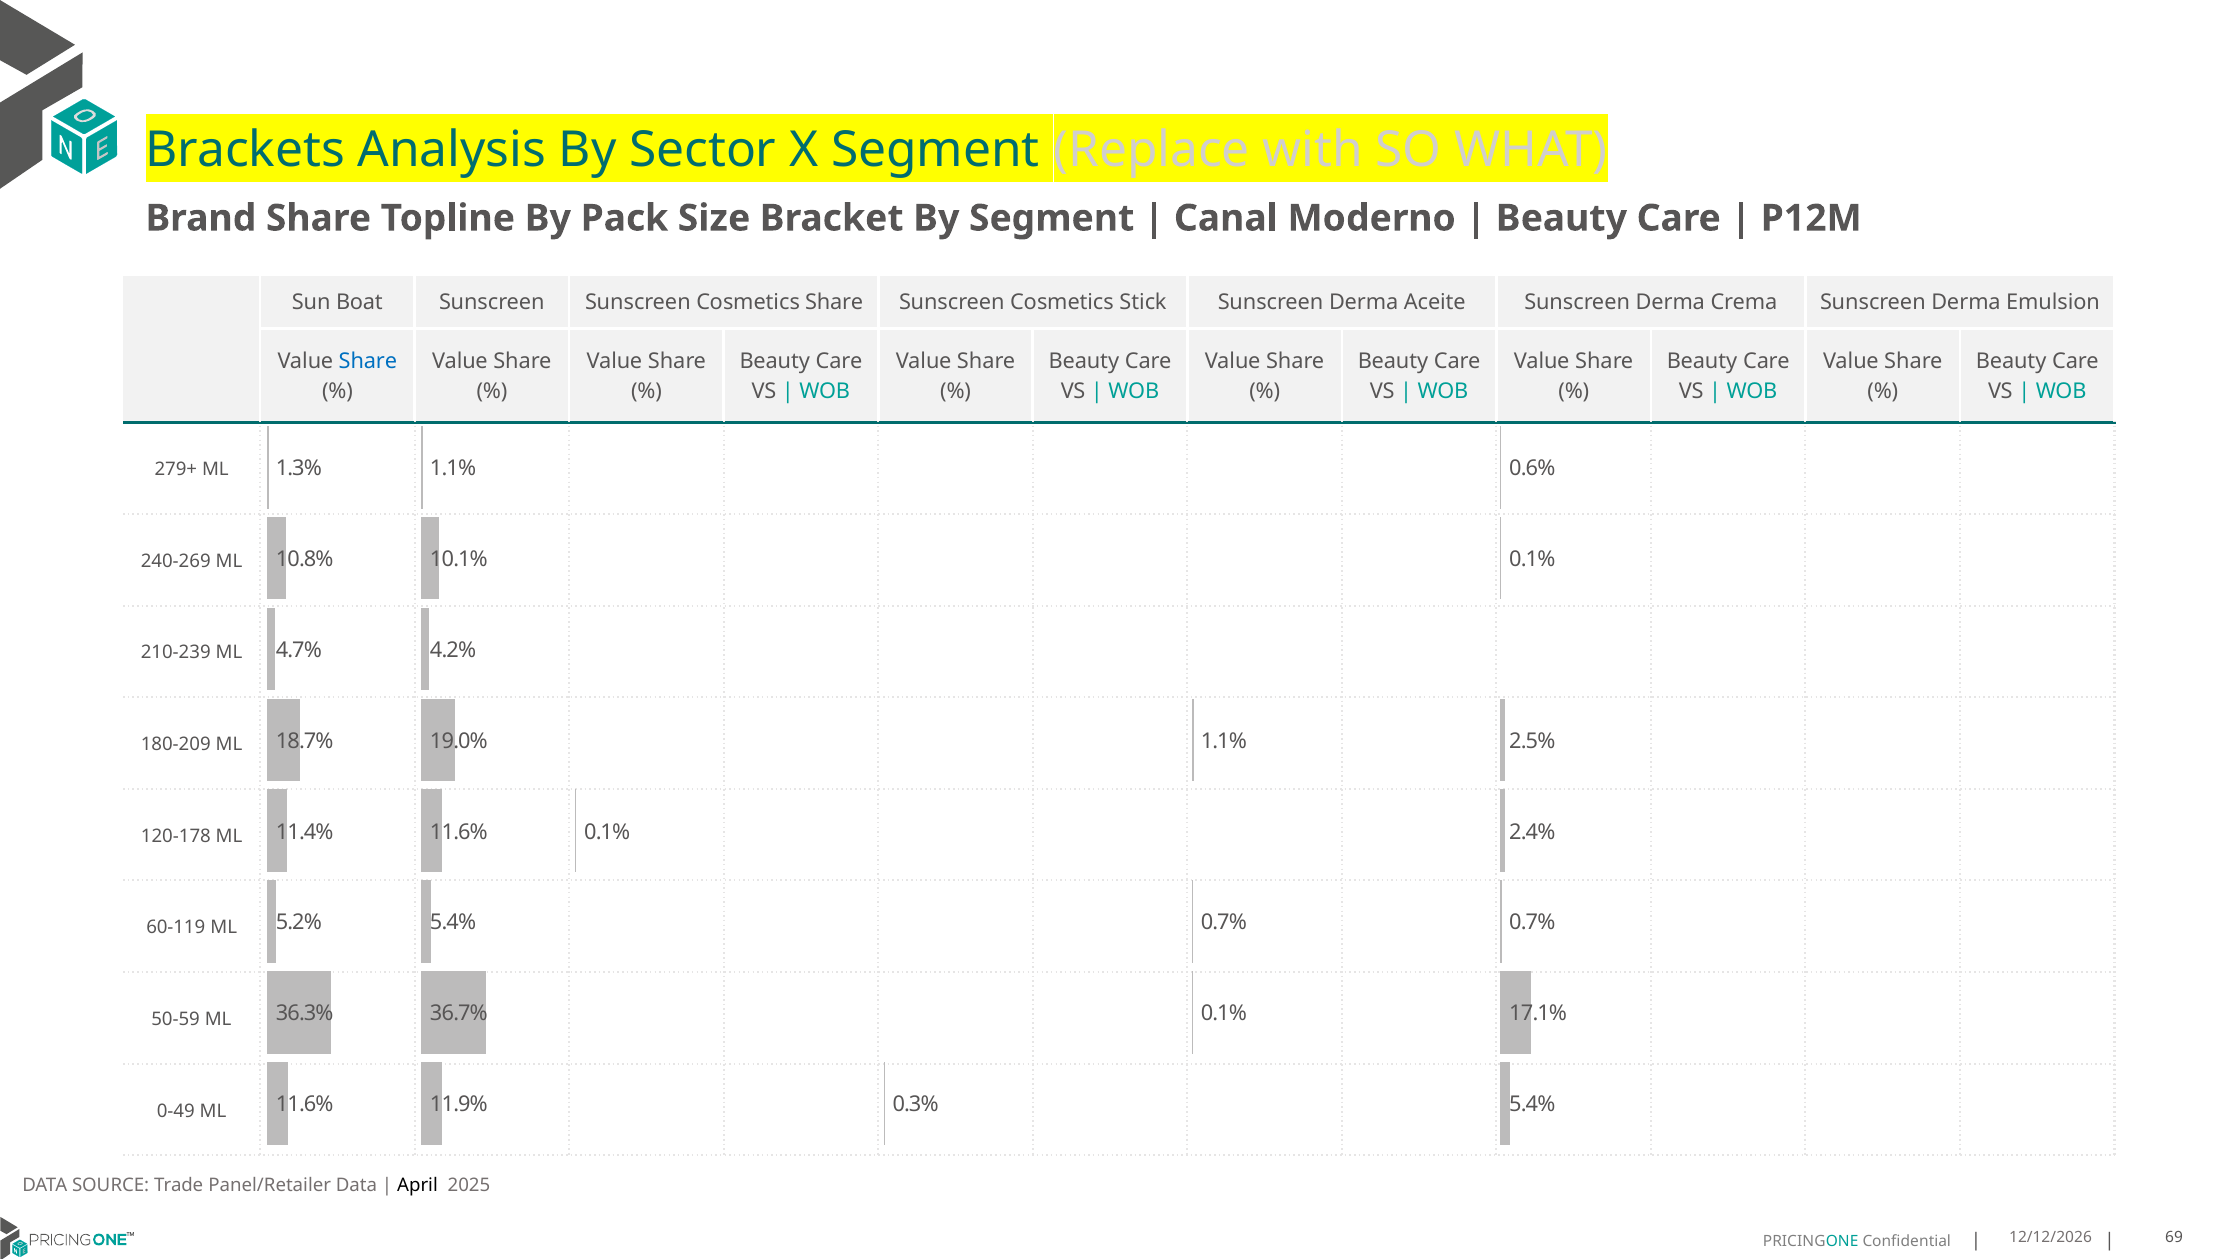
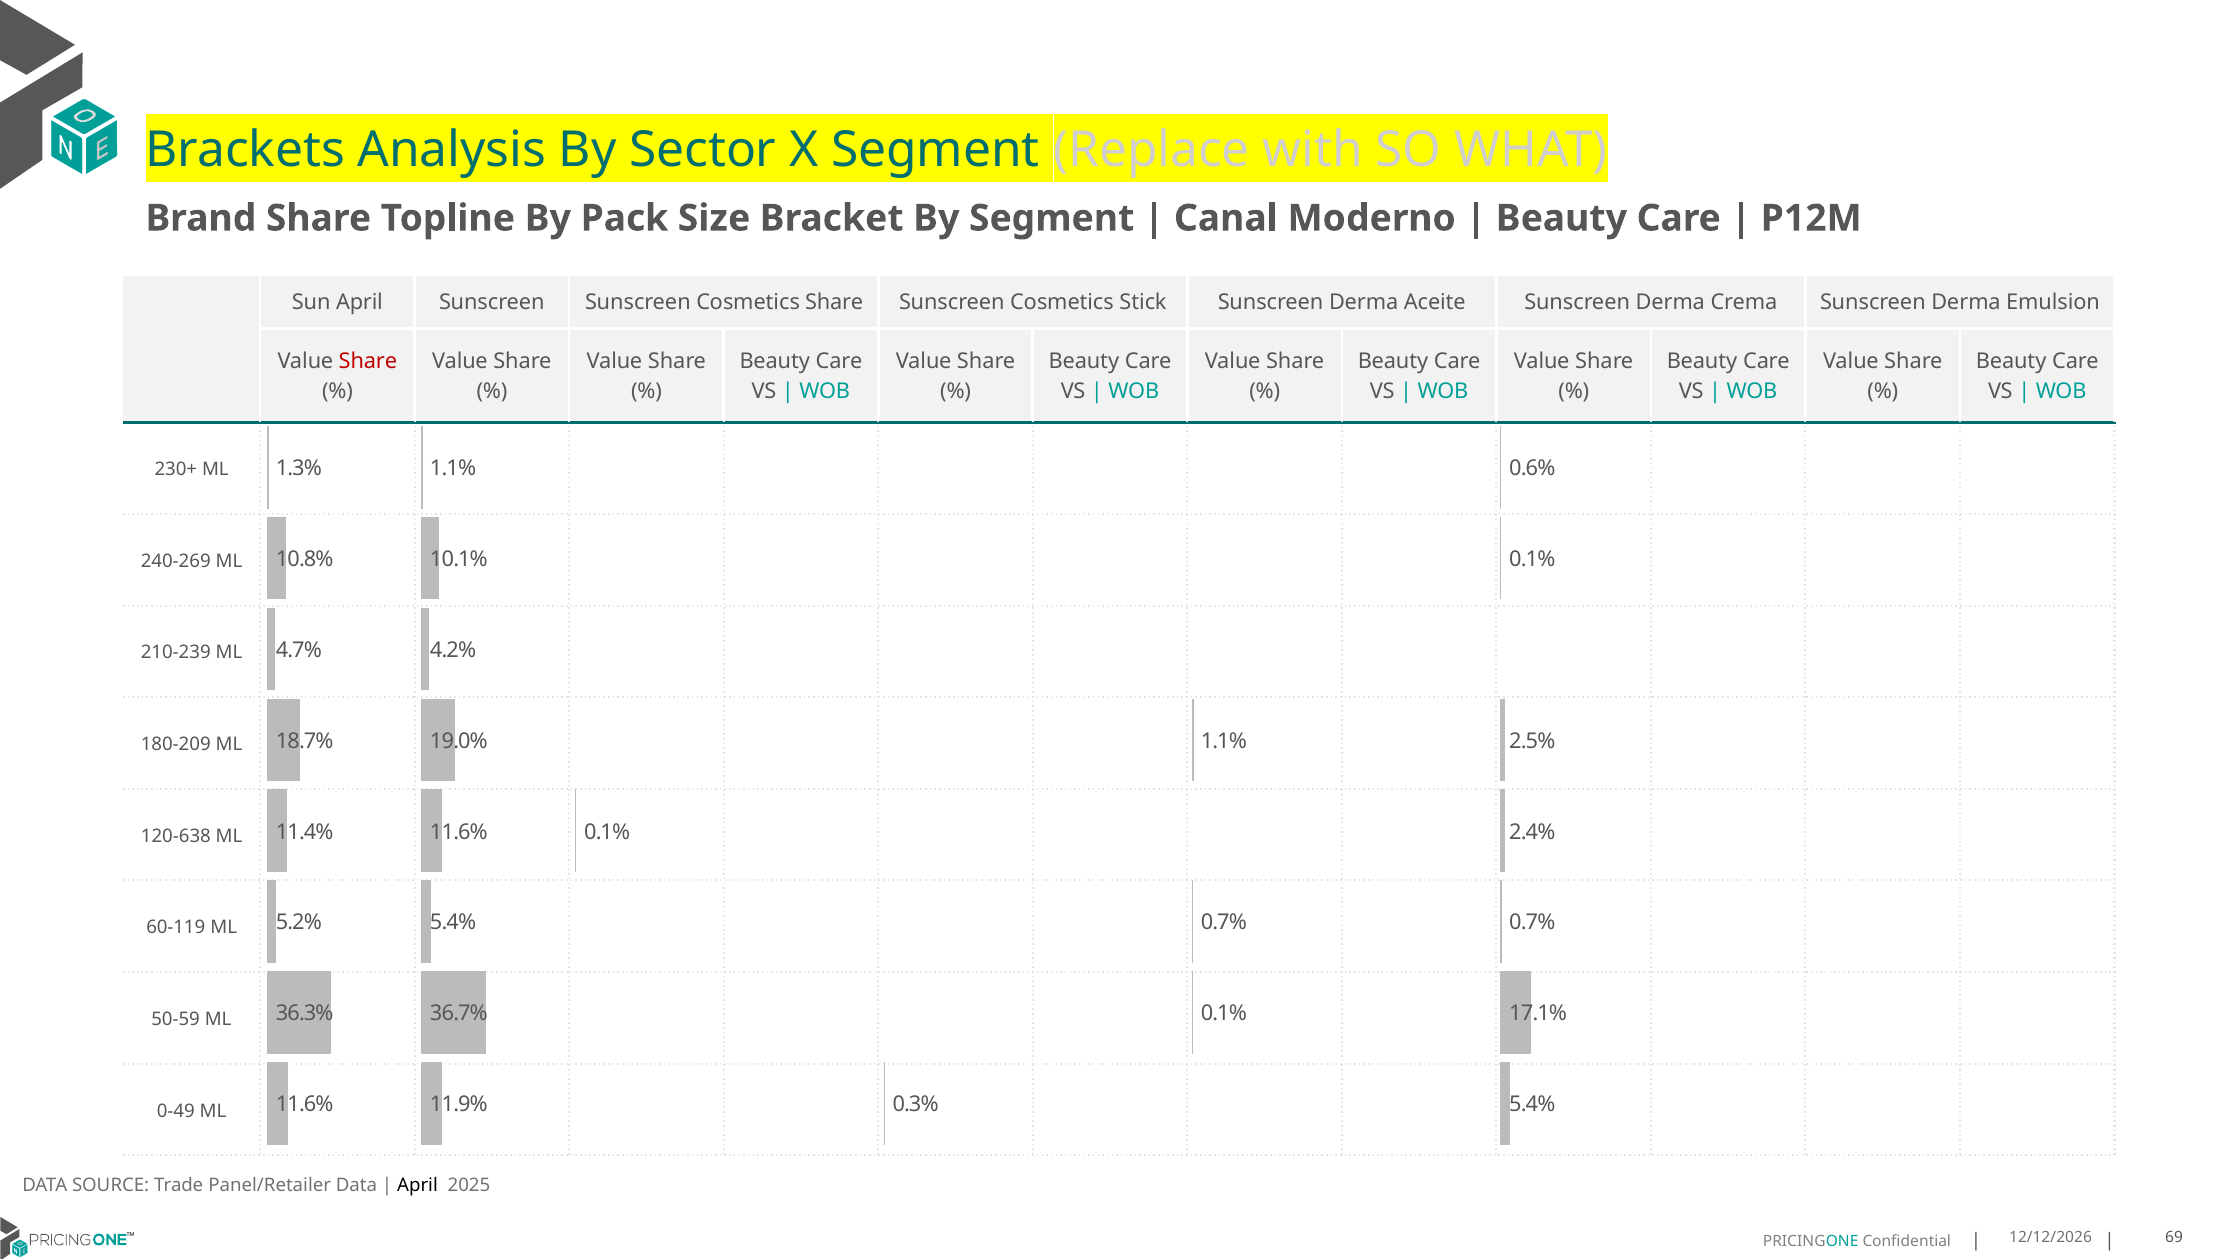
Sun Boat: Boat -> April
Share at (368, 362) colour: blue -> red
279+: 279+ -> 230+
120-178: 120-178 -> 120-638
